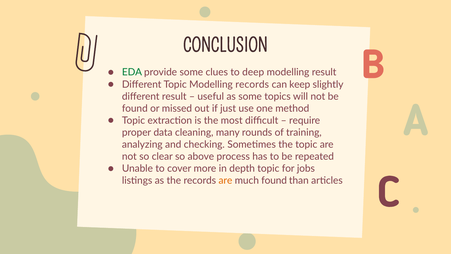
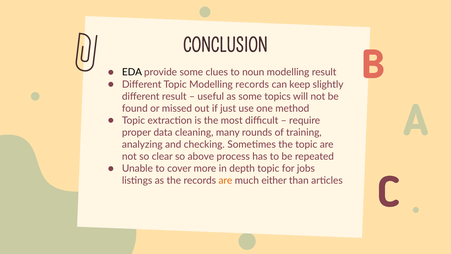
EDA colour: green -> black
deep: deep -> noun
much found: found -> either
